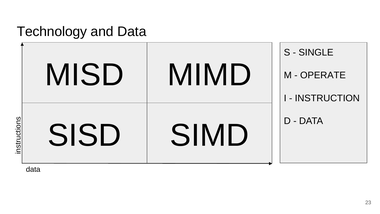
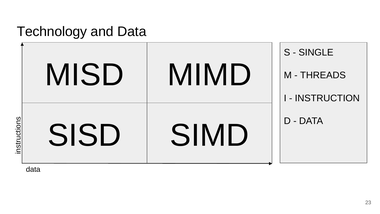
OPERATE: OPERATE -> THREADS
